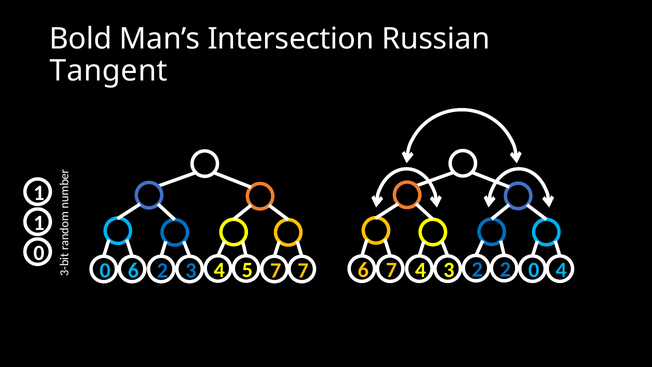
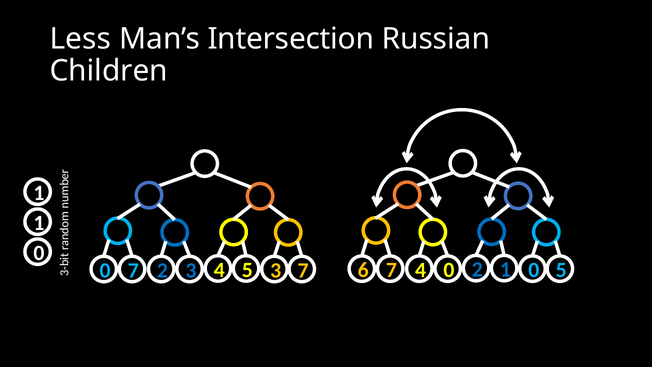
Bold: Bold -> Less
Tangent: Tangent -> Children
4 3: 3 -> 0
2 2: 2 -> 1
4 at (561, 270): 4 -> 5
0 6: 6 -> 7
5 7: 7 -> 3
